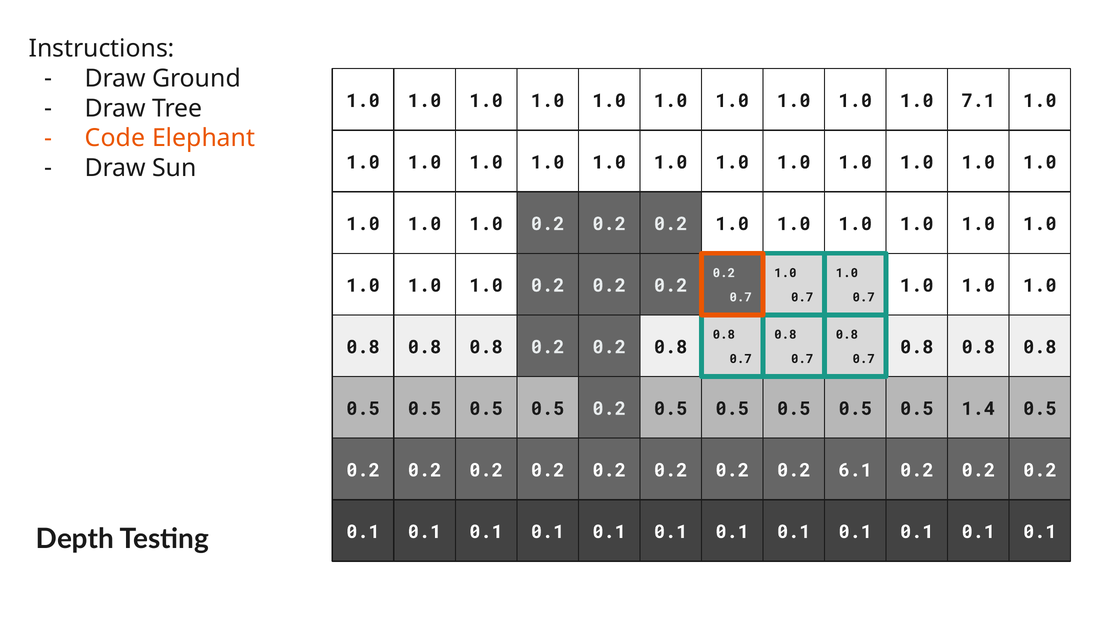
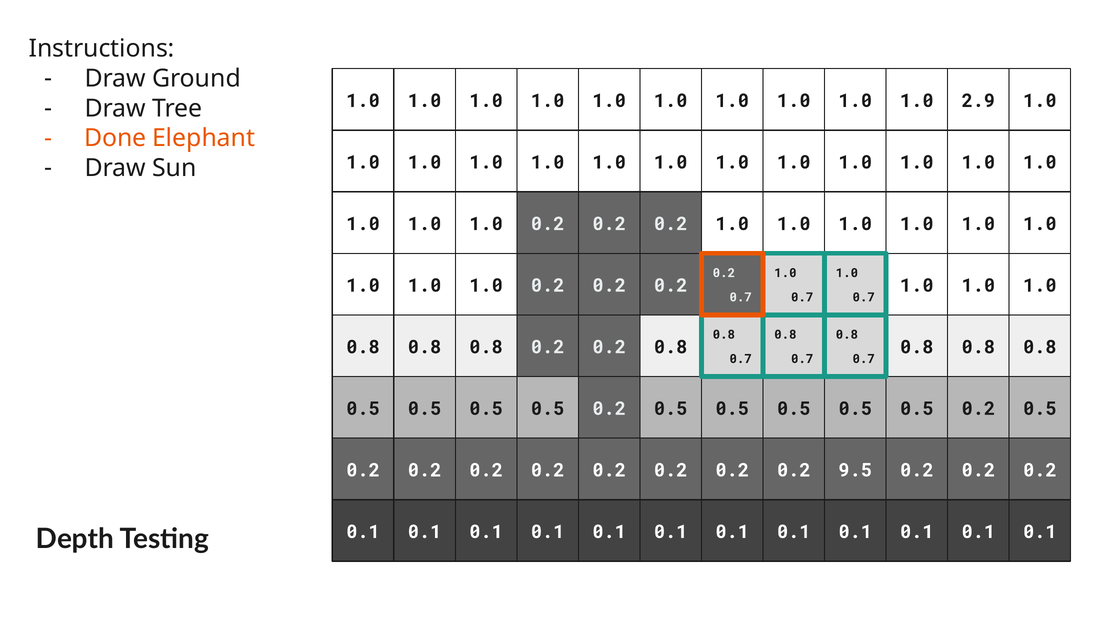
7.1: 7.1 -> 2.9
Code: Code -> Done
1.4 at (978, 408): 1.4 -> 0.2
6.1: 6.1 -> 9.5
